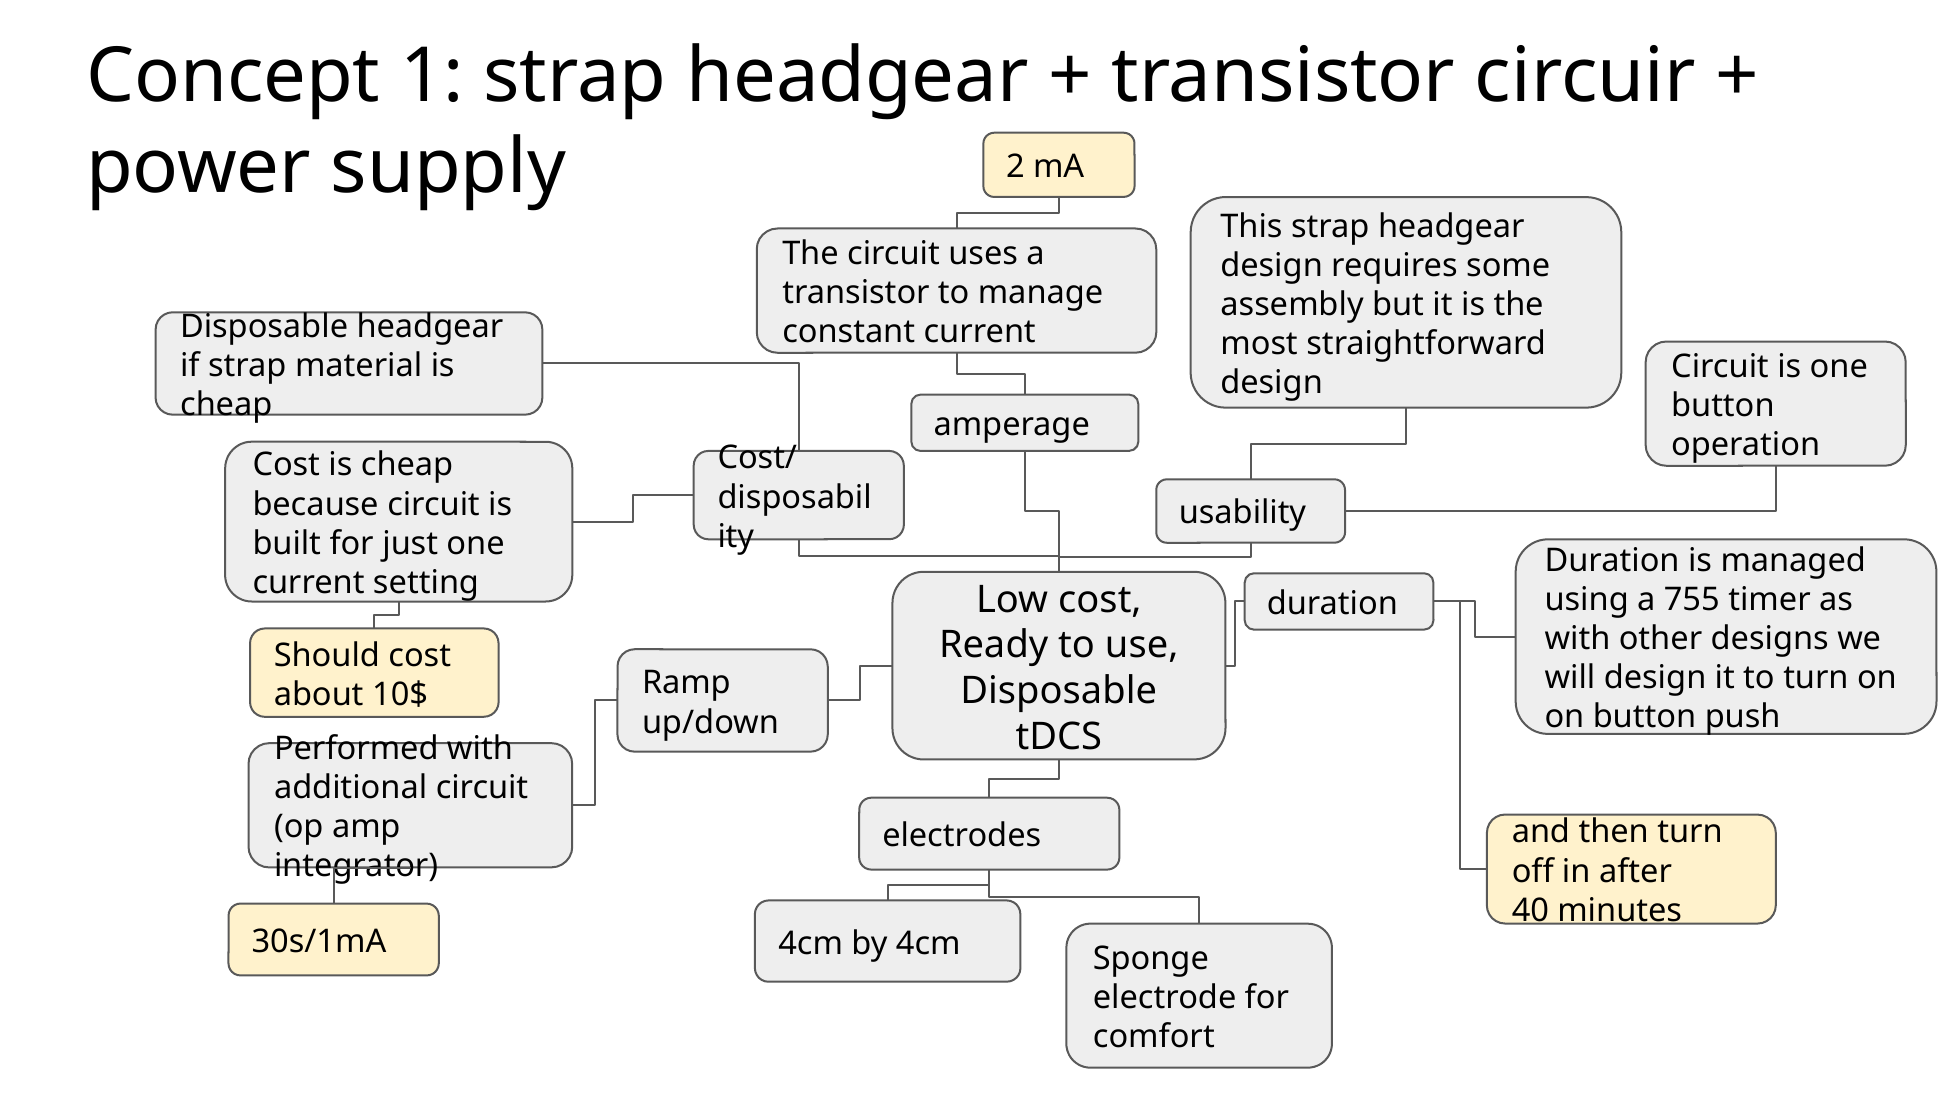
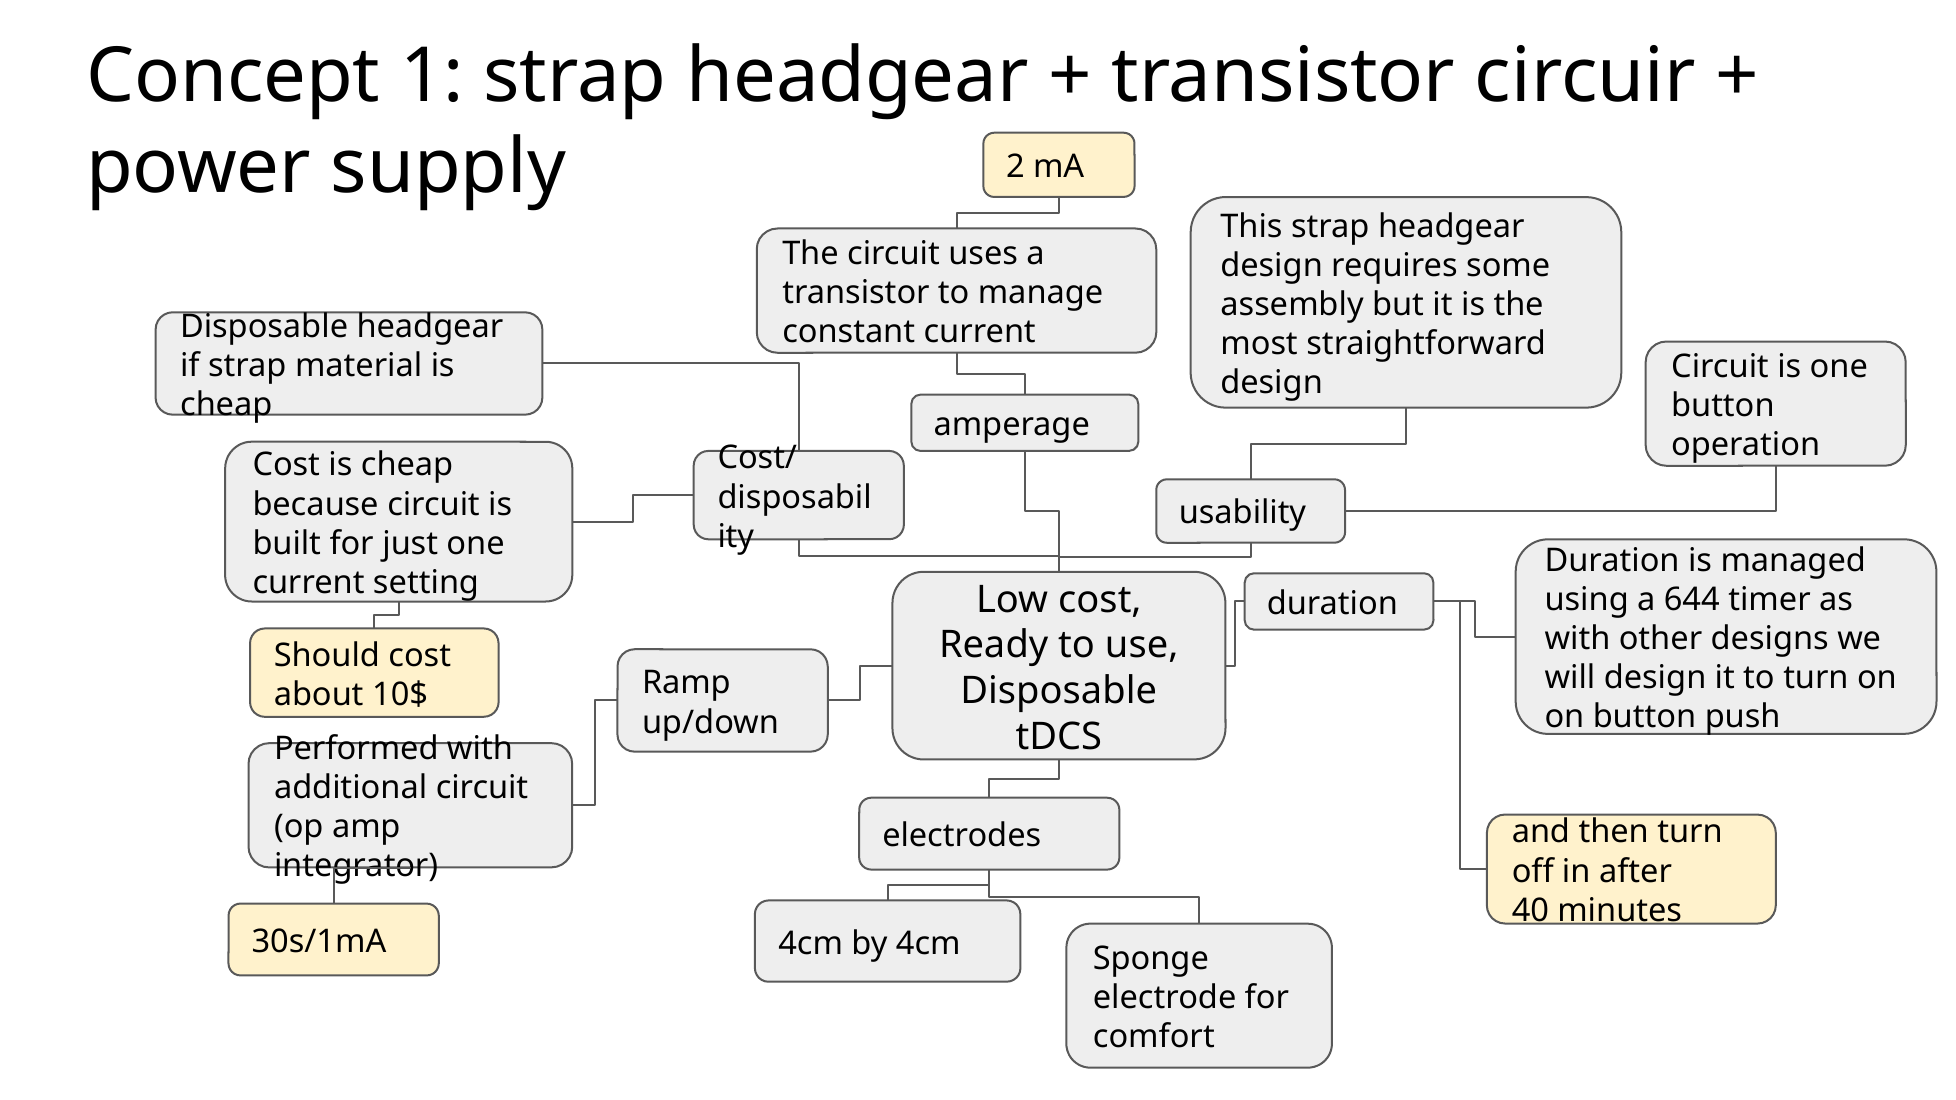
755: 755 -> 644
